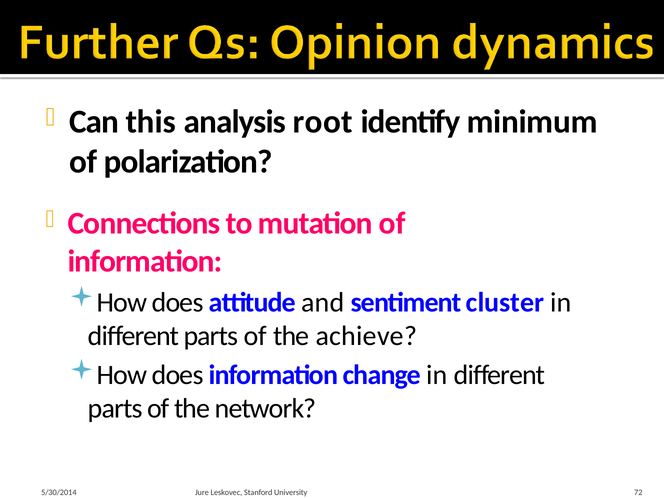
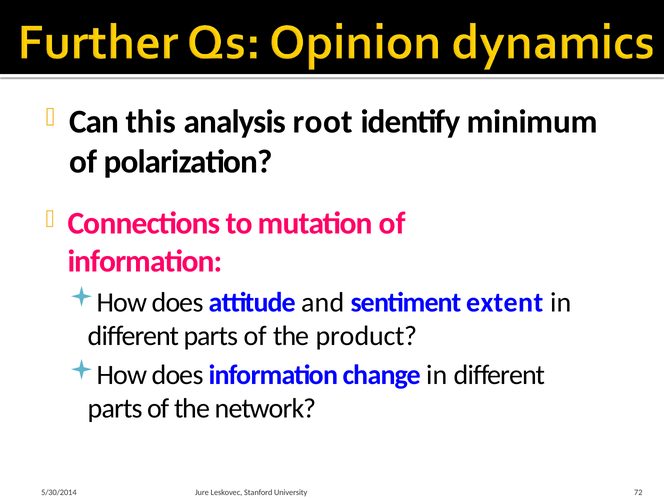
cluster: cluster -> extent
achieve: achieve -> product
